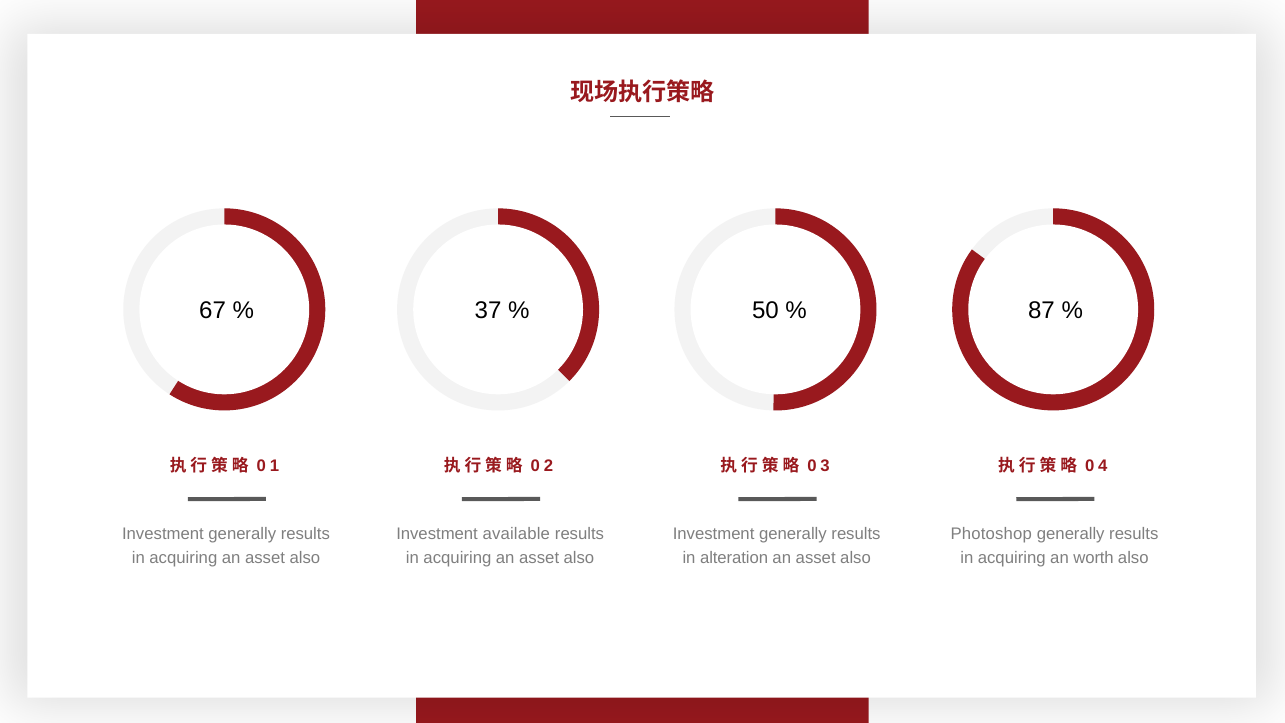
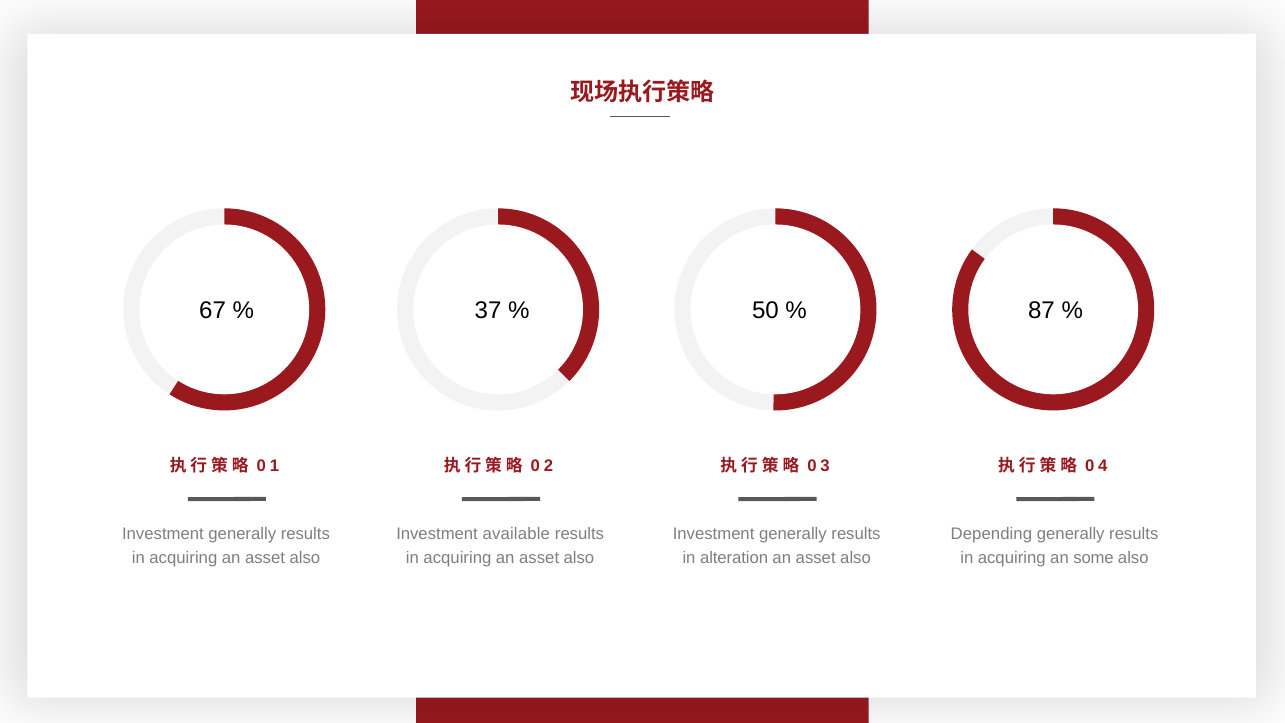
Photoshop: Photoshop -> Depending
worth: worth -> some
